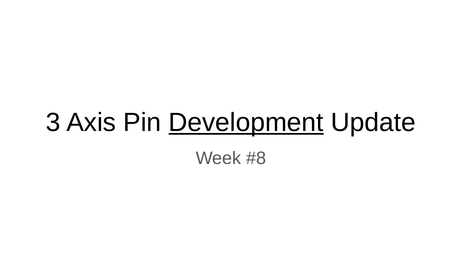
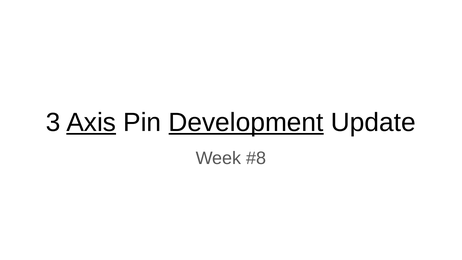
Axis underline: none -> present
